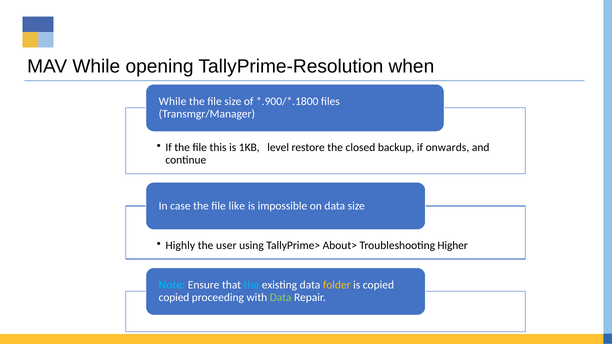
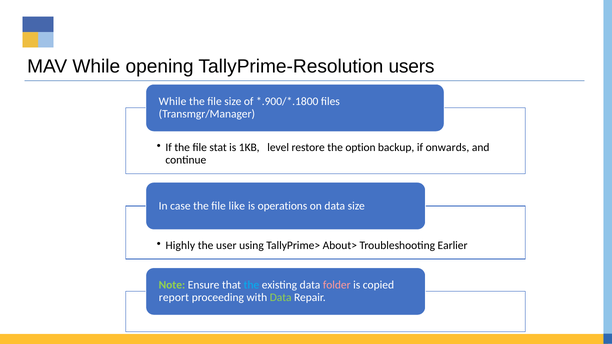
when: when -> users
this: this -> stat
closed: closed -> option
impossible: impossible -> operations
Higher: Higher -> Earlier
Note colour: light blue -> light green
folder colour: yellow -> pink
copied at (174, 298): copied -> report
